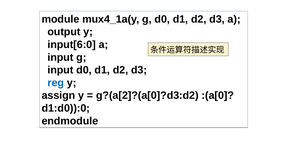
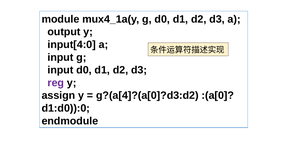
input[6:0: input[6:0 -> input[4:0
reg colour: blue -> purple
g?(a[2]?(a[0]?d3:d2: g?(a[2]?(a[0]?d3:d2 -> g?(a[4]?(a[0]?d3:d2
